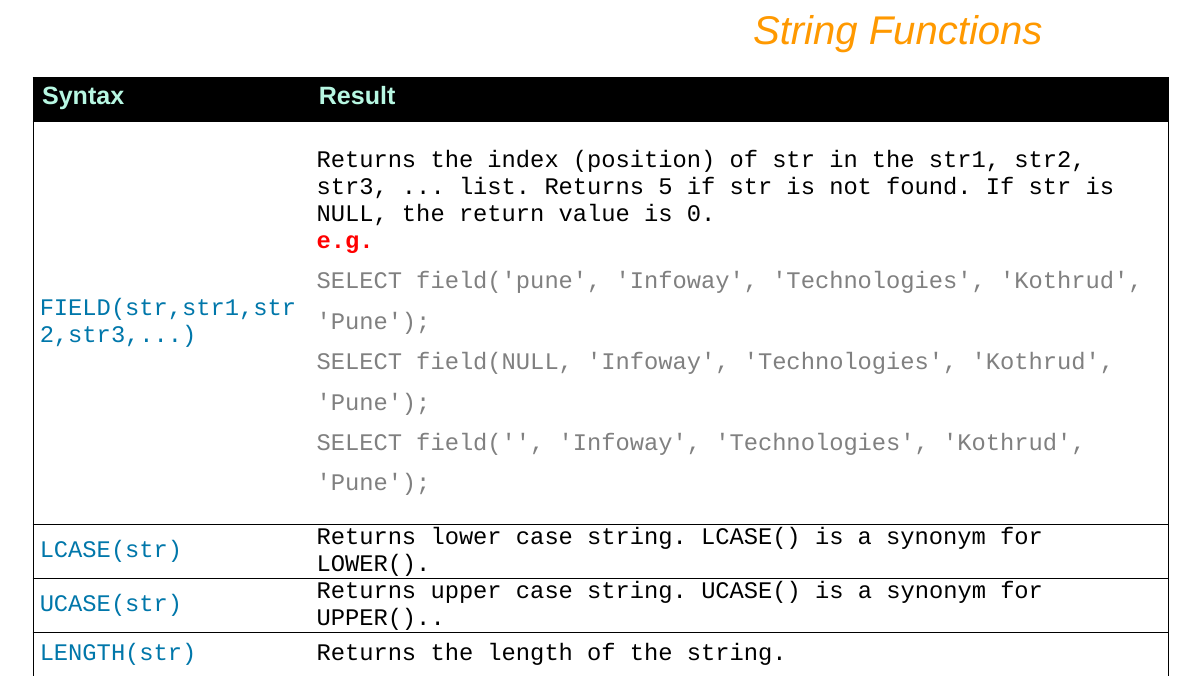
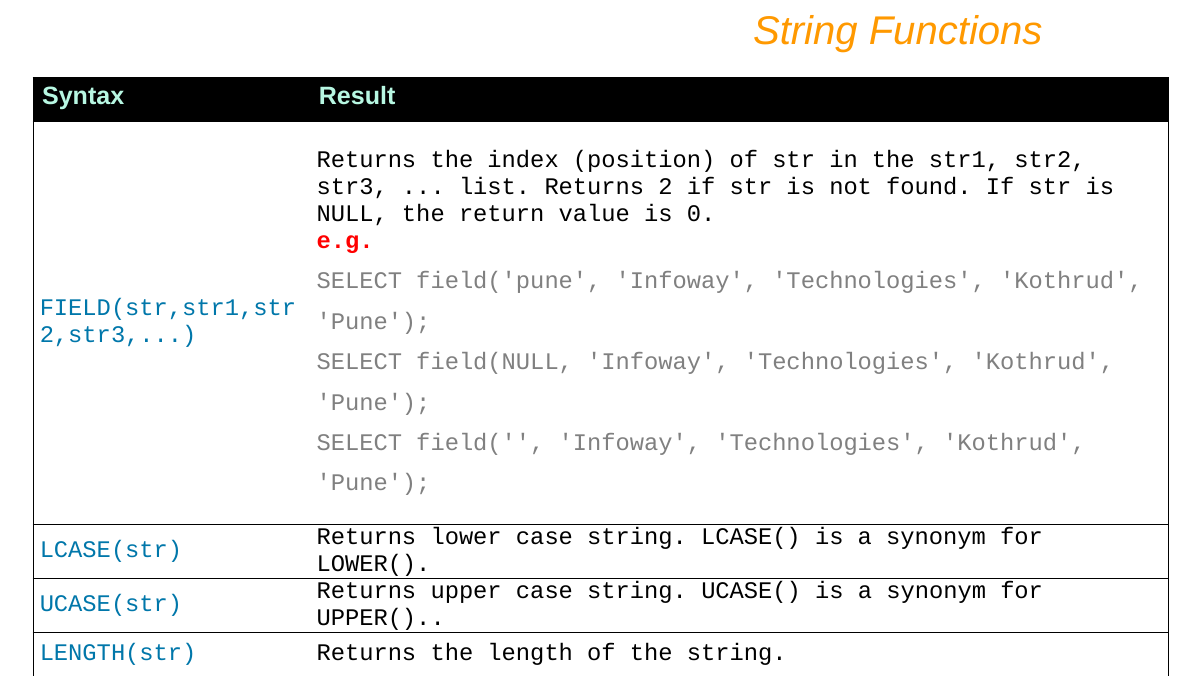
5: 5 -> 2
